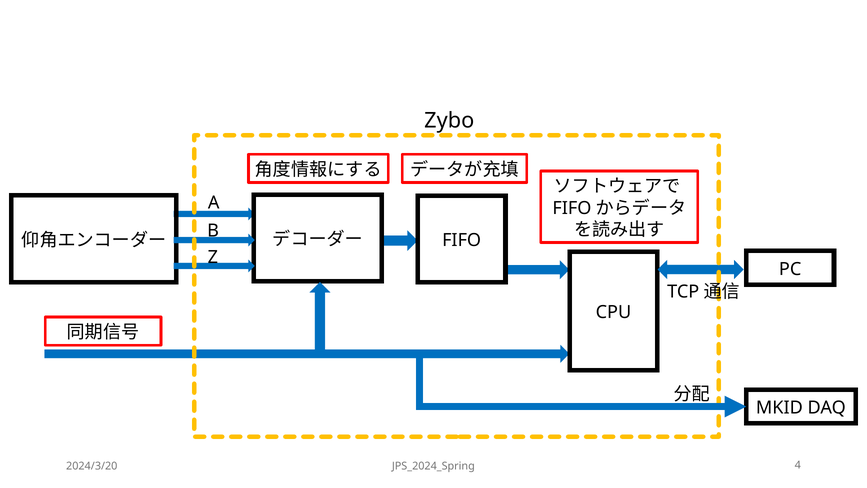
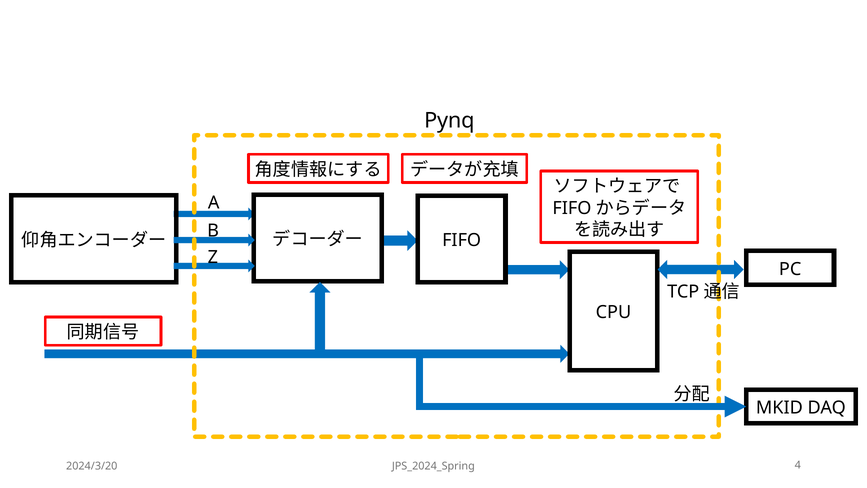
Zybo: Zybo -> Pynq
